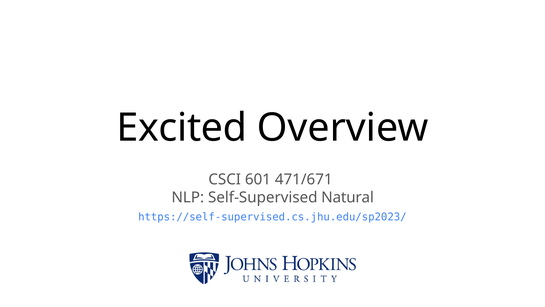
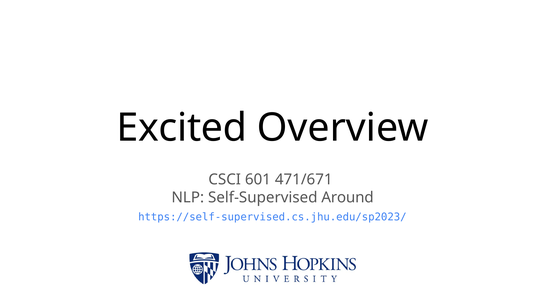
Natural: Natural -> Around
